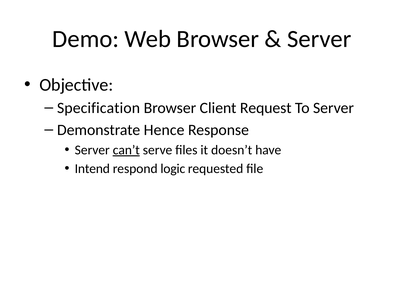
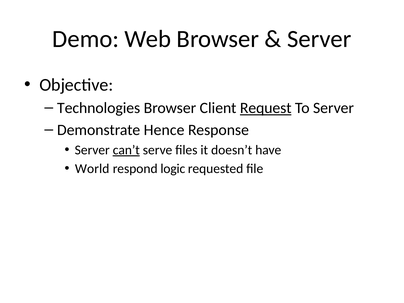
Specification: Specification -> Technologies
Request underline: none -> present
Intend: Intend -> World
